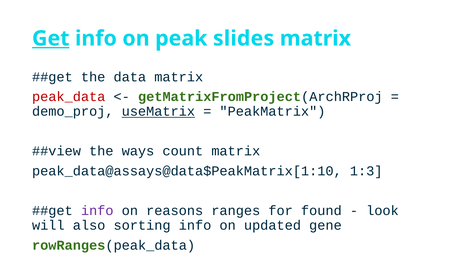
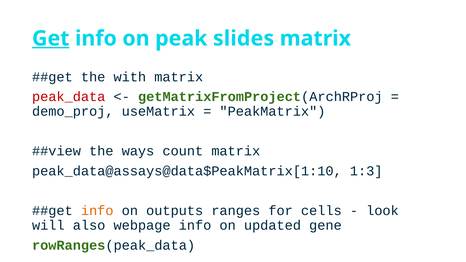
data: data -> with
useMatrix underline: present -> none
info at (97, 211) colour: purple -> orange
reasons: reasons -> outputs
found: found -> cells
sorting: sorting -> webpage
